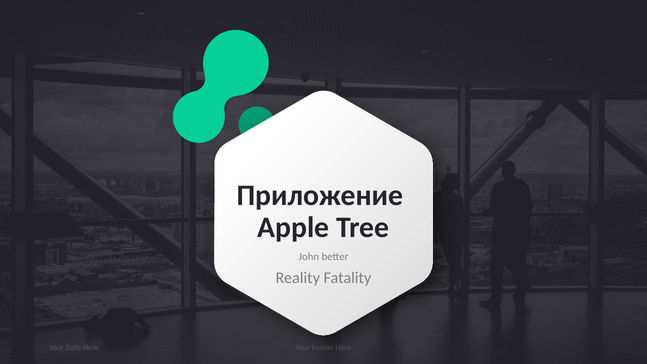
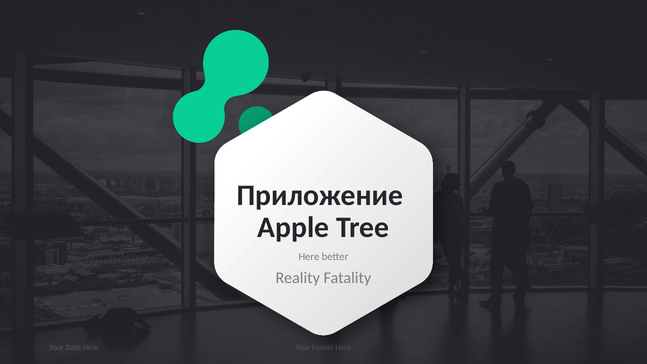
John at (309, 256): John -> Here
